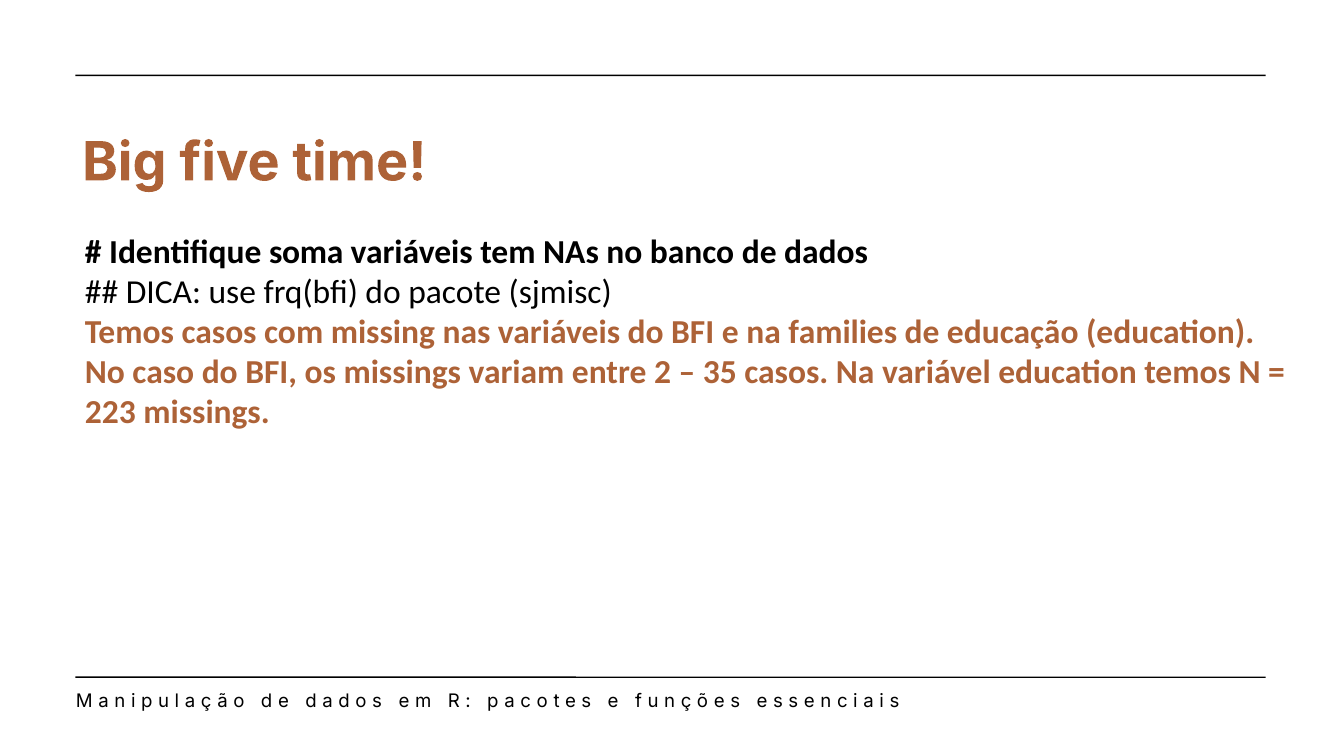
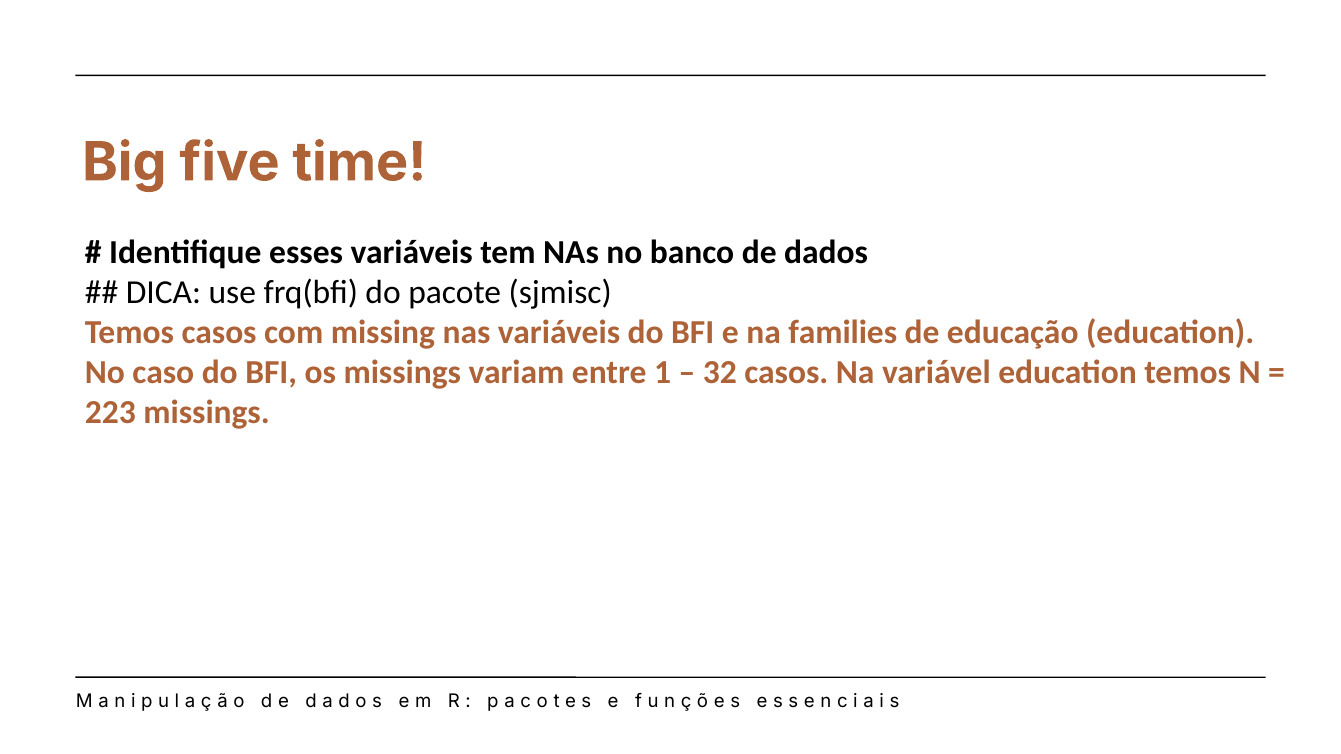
soma: soma -> esses
2: 2 -> 1
35: 35 -> 32
